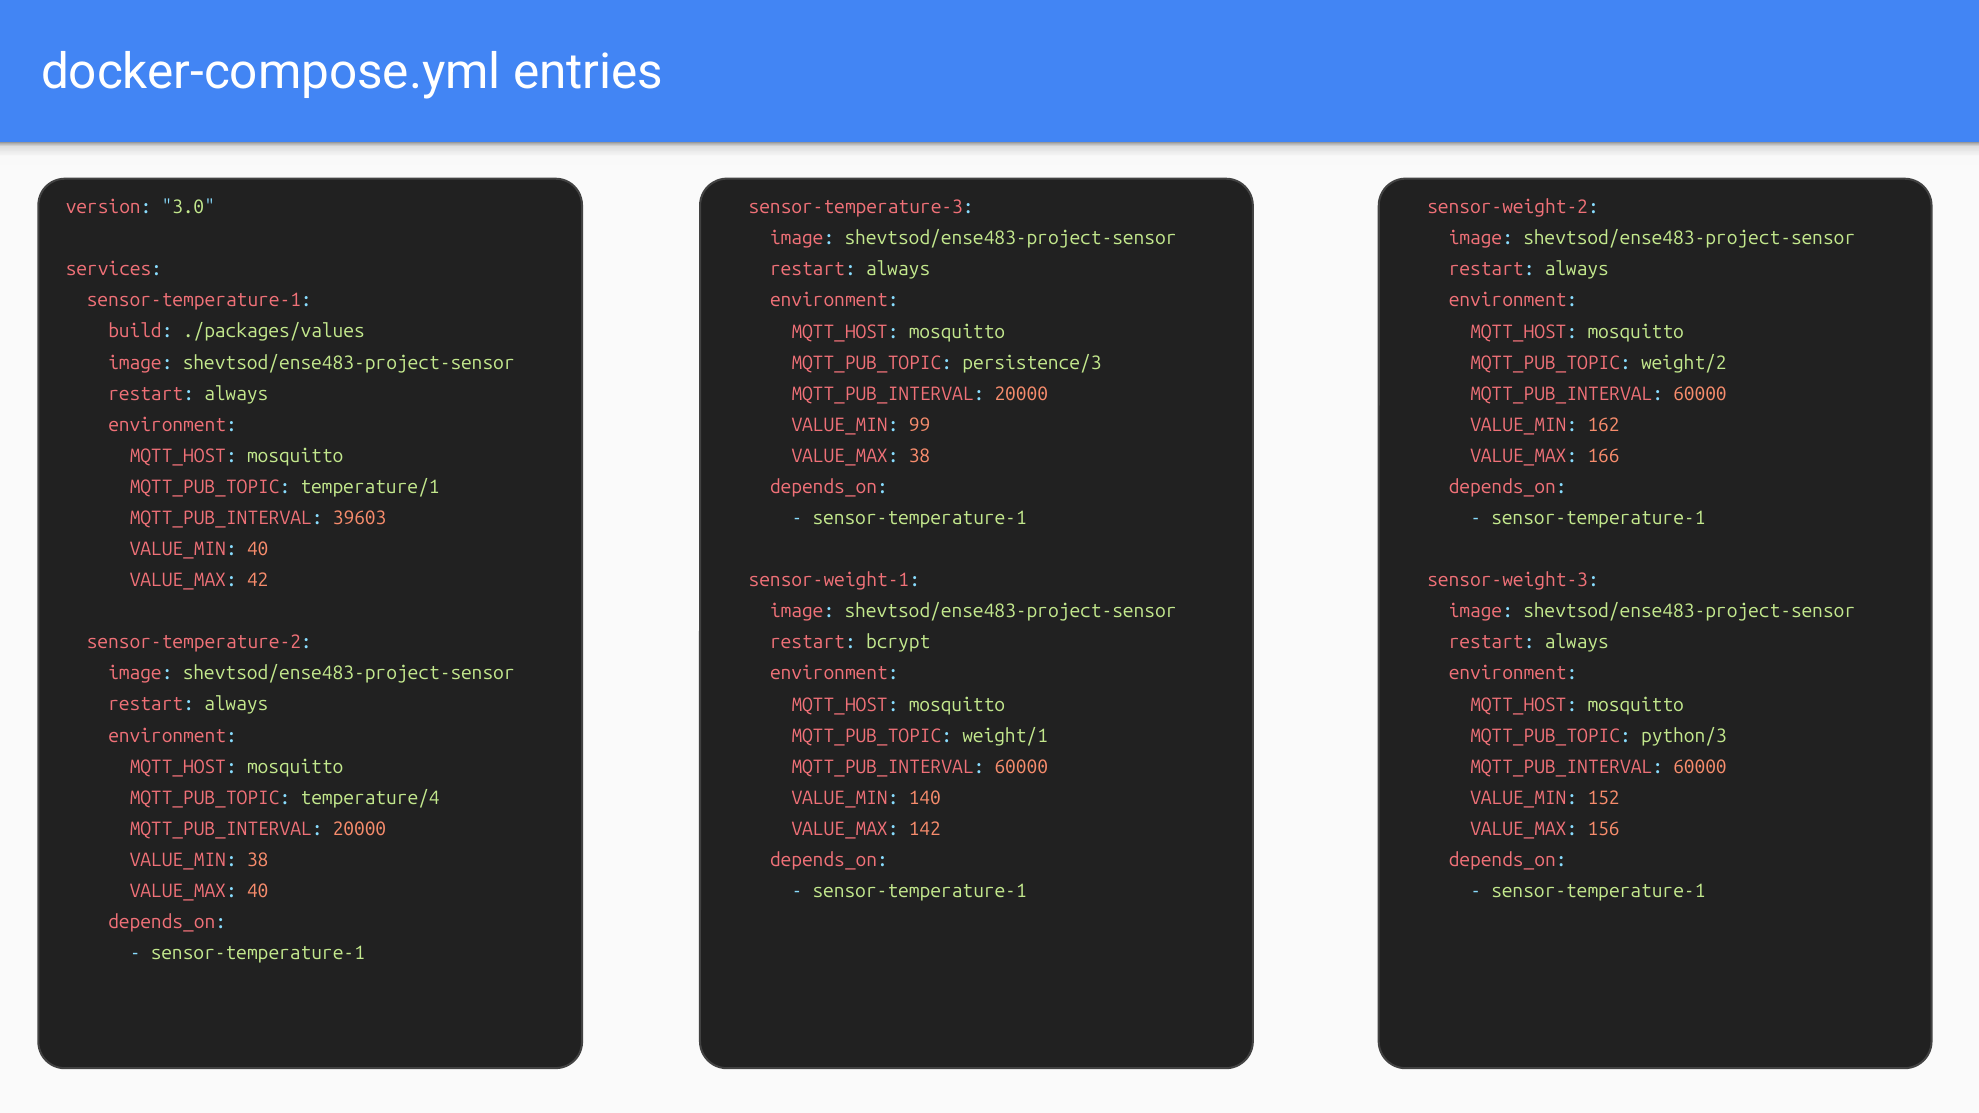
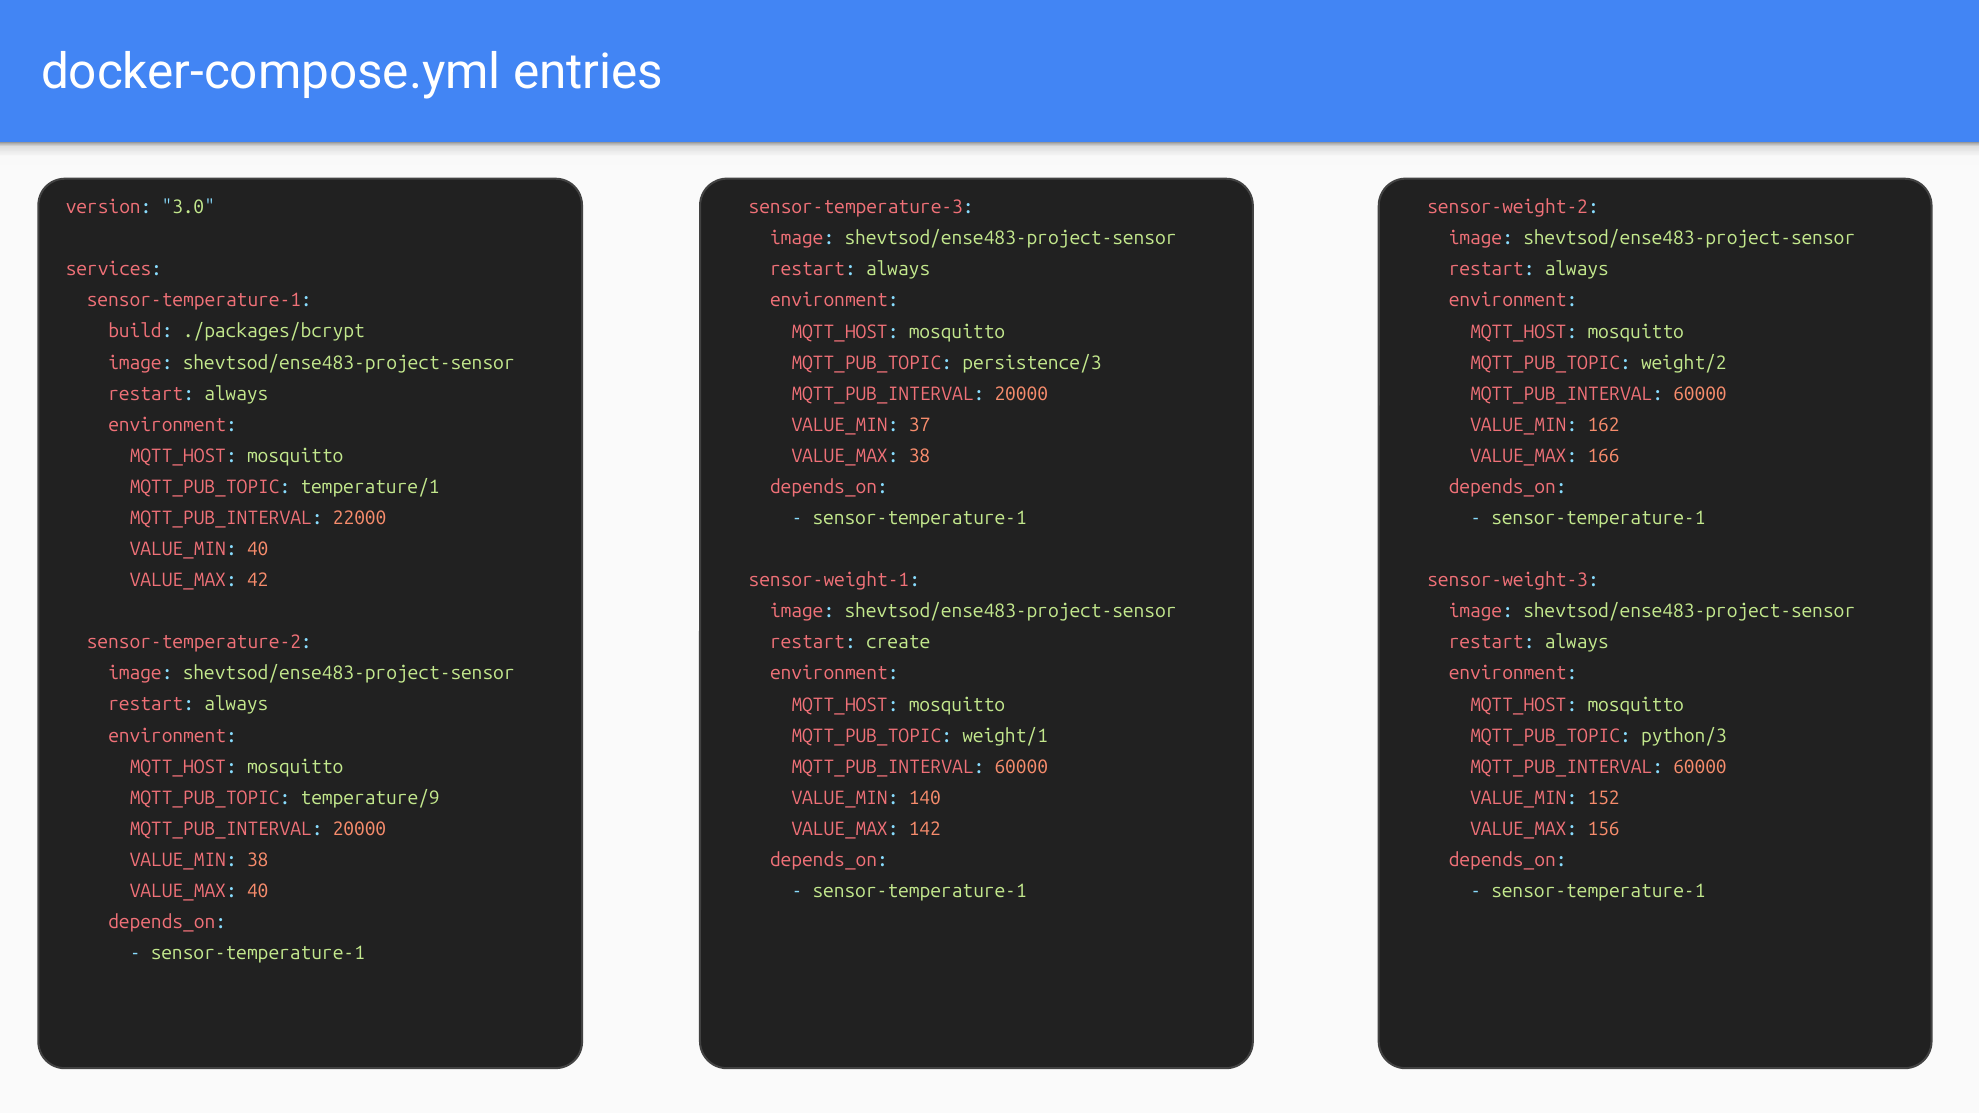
./packages/values: ./packages/values -> ./packages/bcrypt
99: 99 -> 37
39603: 39603 -> 22000
bcrypt: bcrypt -> create
temperature/4: temperature/4 -> temperature/9
